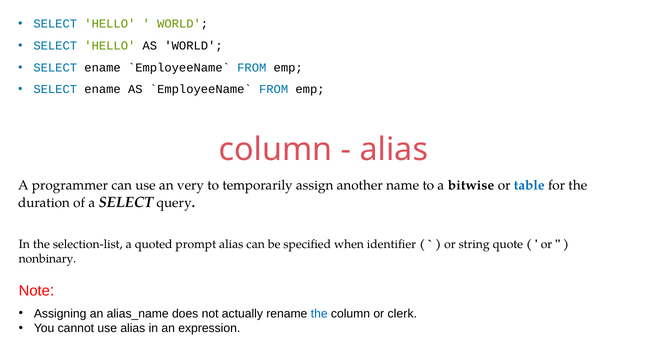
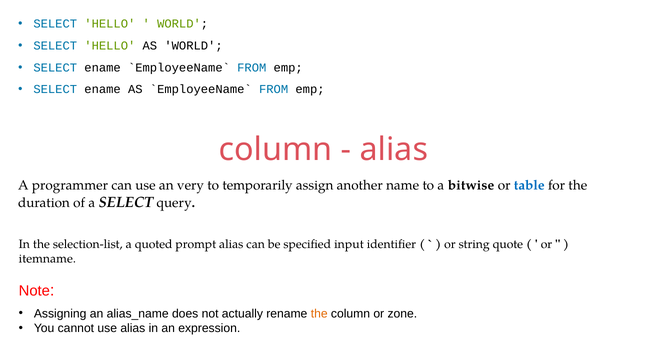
when: when -> input
nonbinary: nonbinary -> itemname
the at (319, 314) colour: blue -> orange
clerk: clerk -> zone
